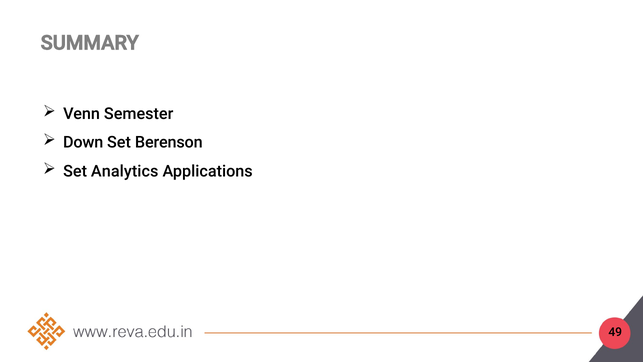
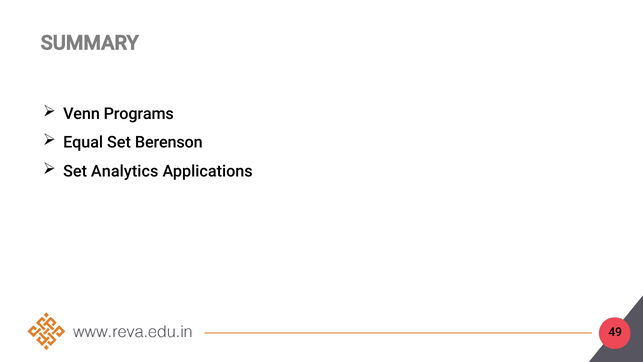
Semester: Semester -> Programs
Down: Down -> Equal
